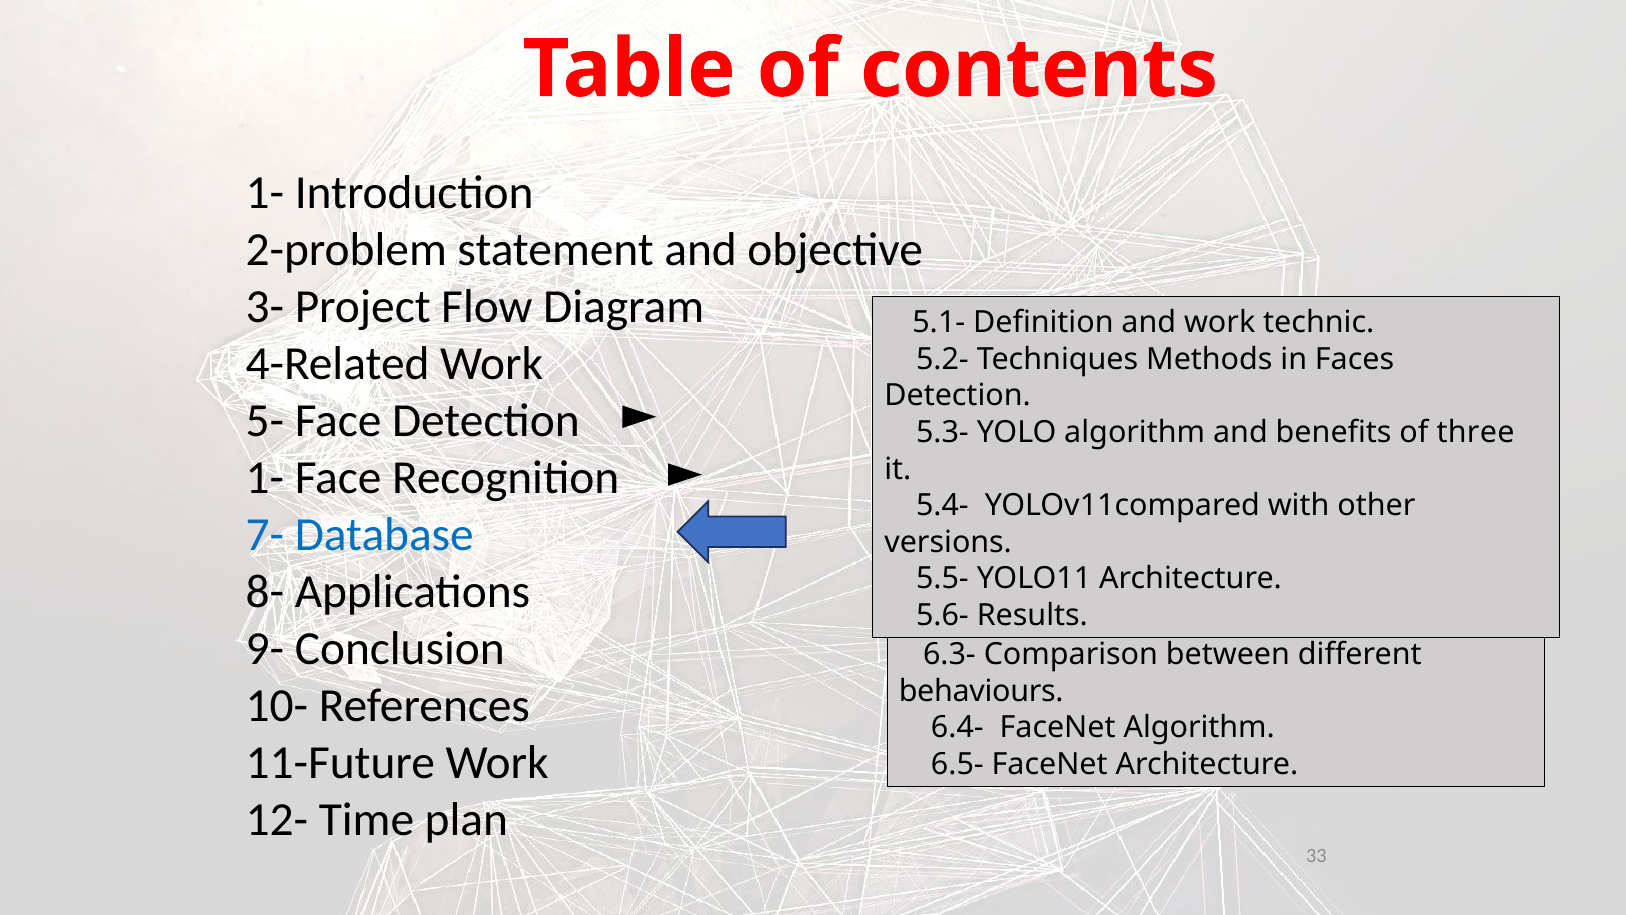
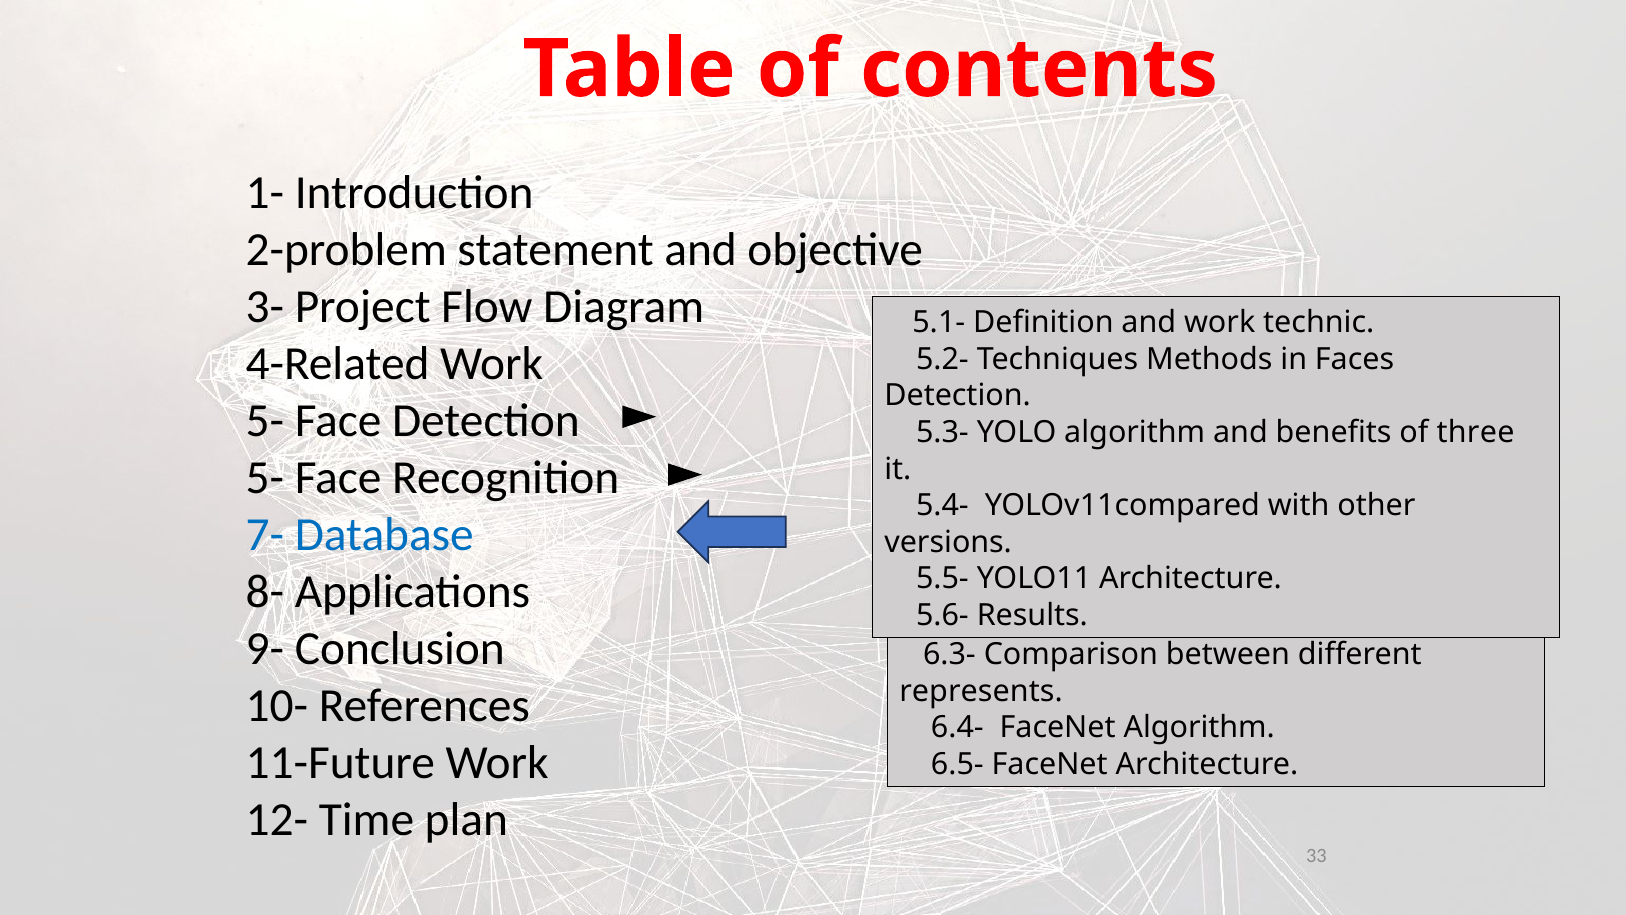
1- at (265, 478): 1- -> 5-
behaviours: behaviours -> represents
